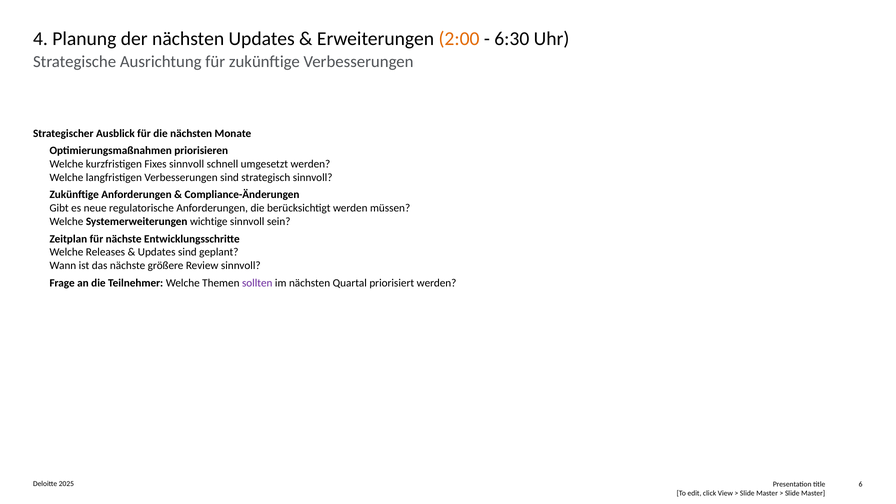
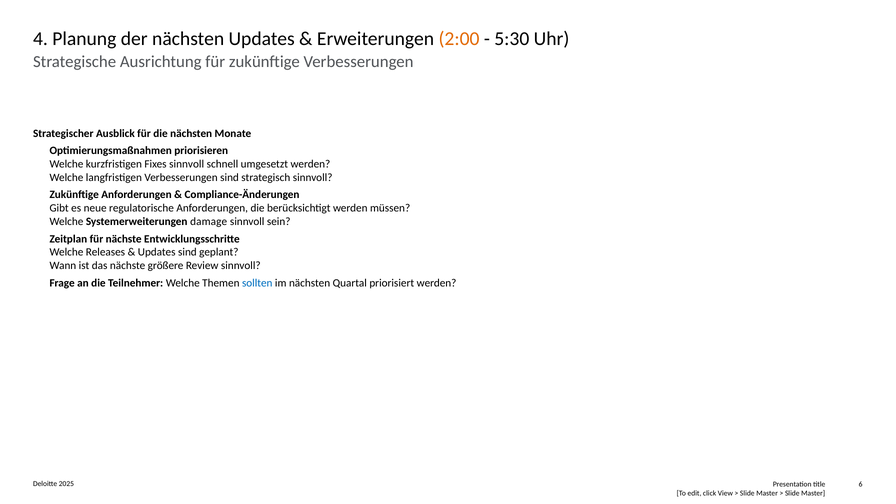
6:30: 6:30 -> 5:30
wichtige: wichtige -> damage
sollten colour: purple -> blue
